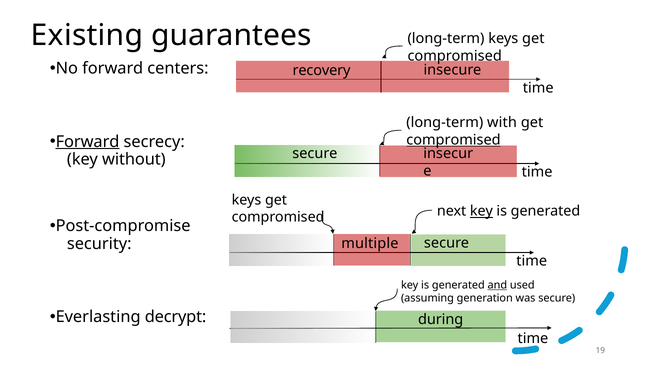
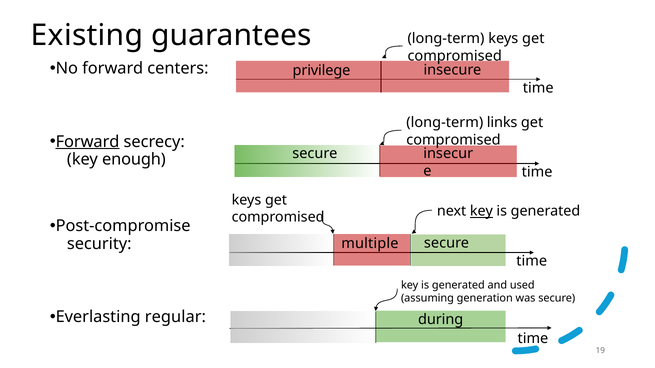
recovery: recovery -> privilege
with: with -> links
compromised at (453, 140) underline: present -> none
without: without -> enough
and underline: present -> none
decrypt: decrypt -> regular
